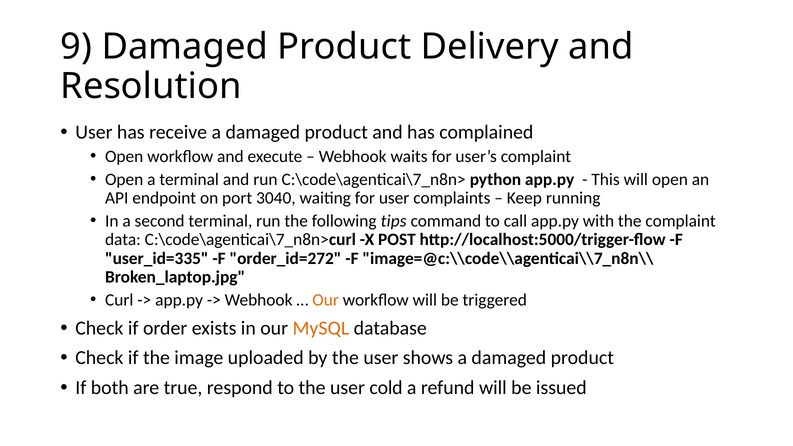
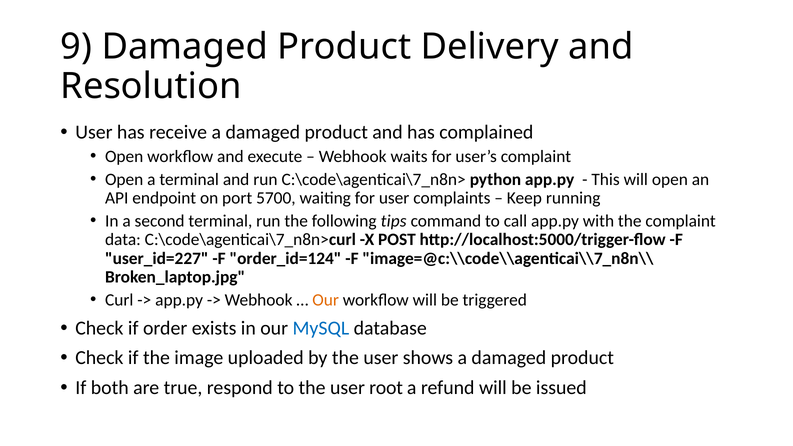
3040: 3040 -> 5700
user_id=335: user_id=335 -> user_id=227
order_id=272: order_id=272 -> order_id=124
MySQL colour: orange -> blue
cold: cold -> root
